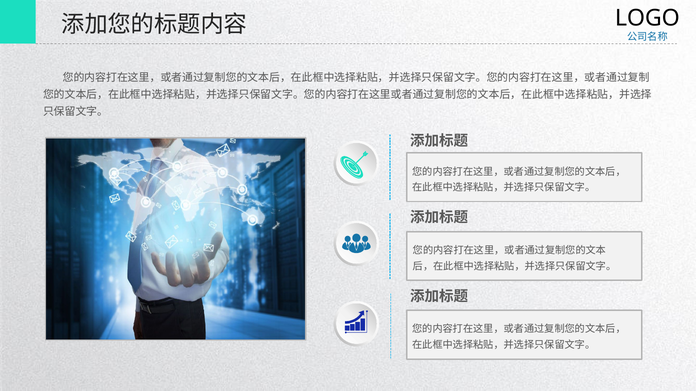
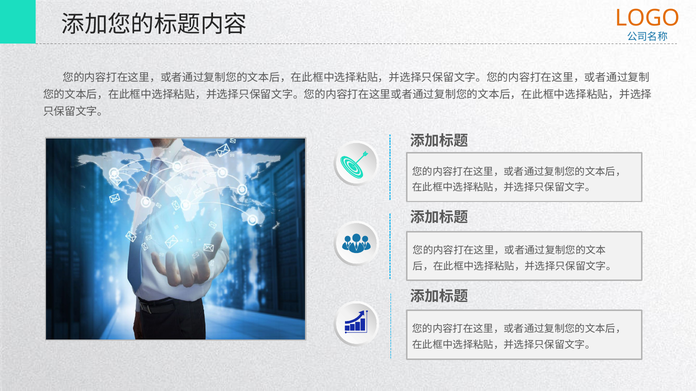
LOGO colour: black -> orange
